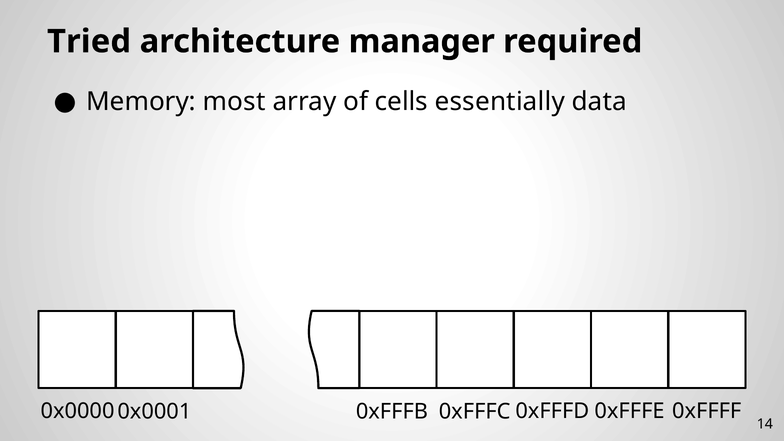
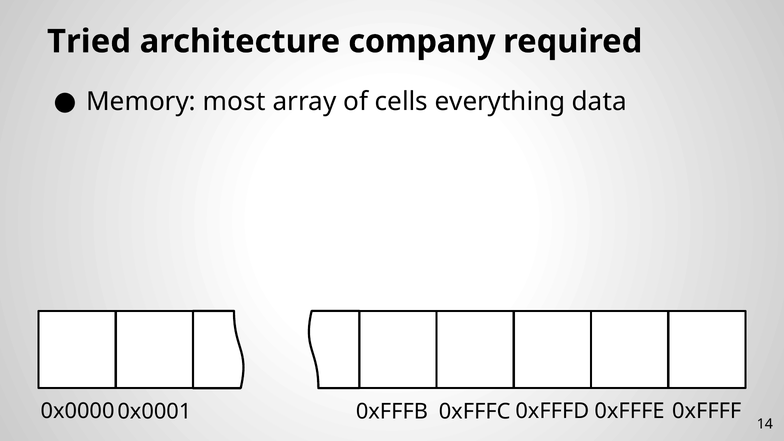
manager: manager -> company
essentially: essentially -> everything
